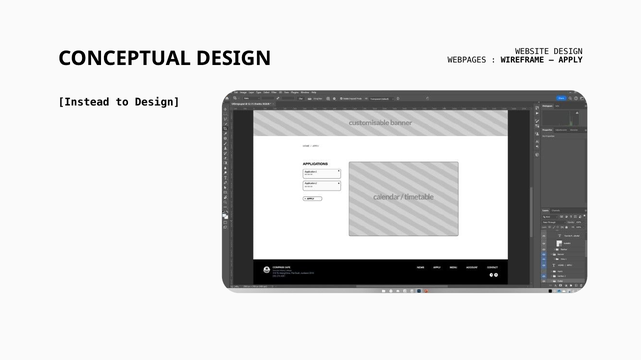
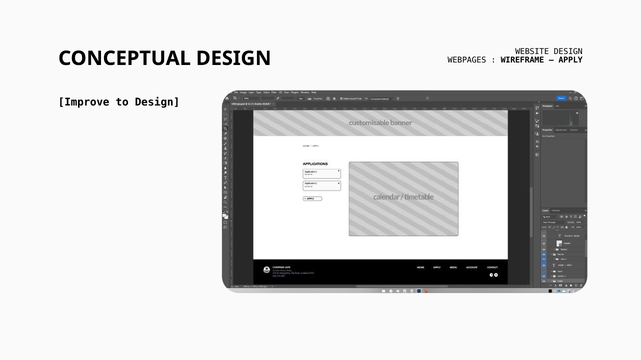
Instead: Instead -> Improve
